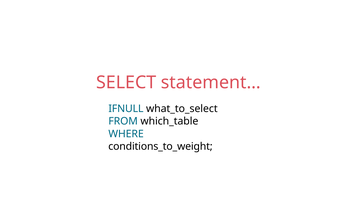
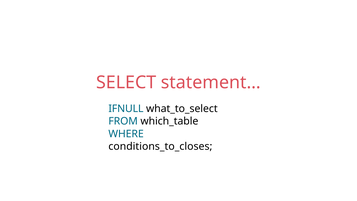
conditions_to_weight: conditions_to_weight -> conditions_to_closes
